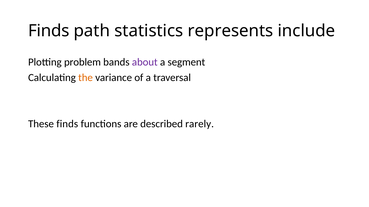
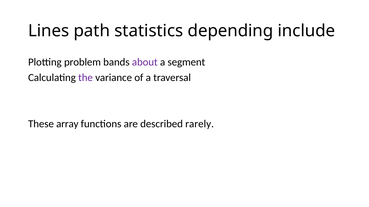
Finds at (49, 31): Finds -> Lines
represents: represents -> depending
the colour: orange -> purple
These finds: finds -> array
